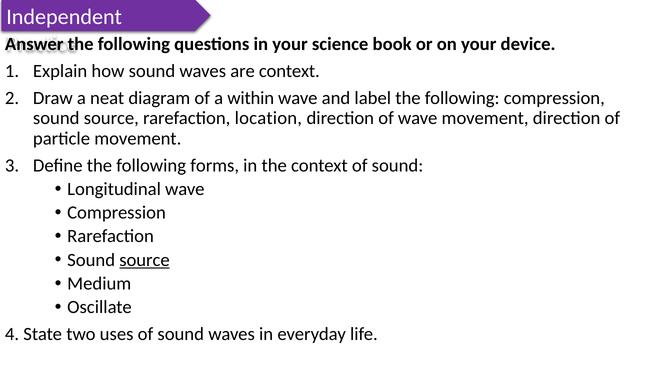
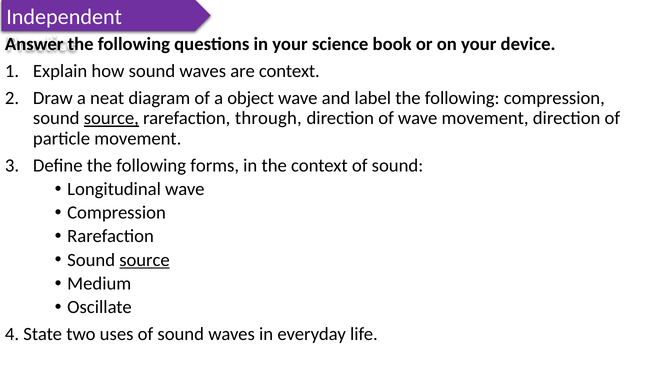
within: within -> object
source at (111, 118) underline: none -> present
location: location -> through
